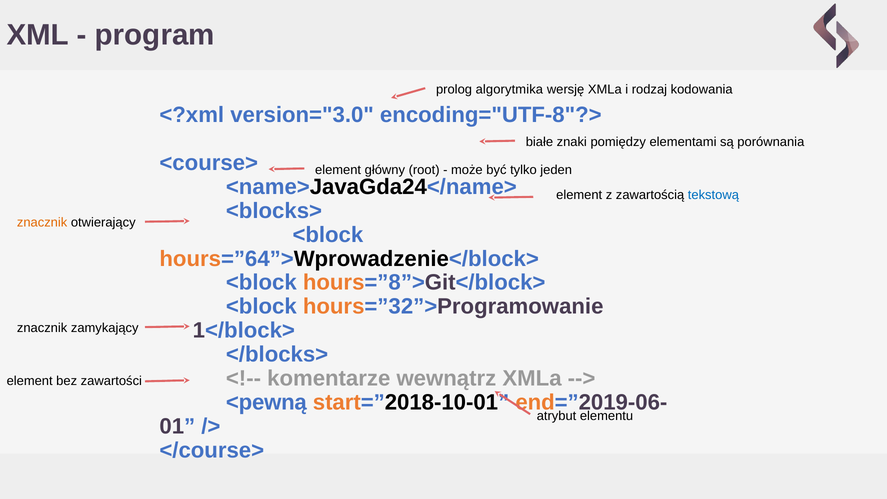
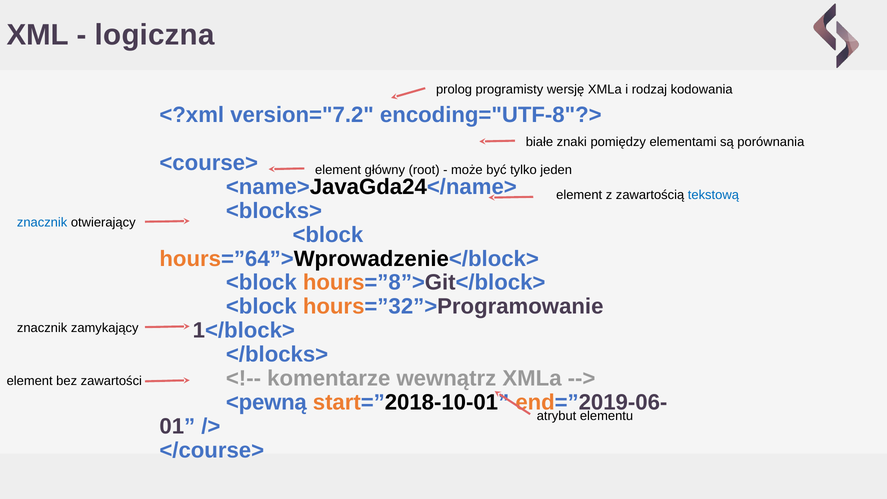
program: program -> logiczna
algorytmika: algorytmika -> programisty
version="3.0: version="3.0 -> version="7.2
znacznik at (42, 222) colour: orange -> blue
